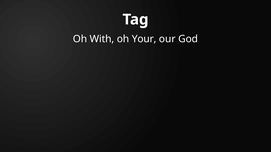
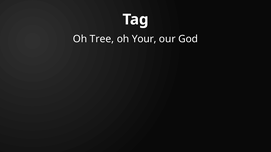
With: With -> Tree
